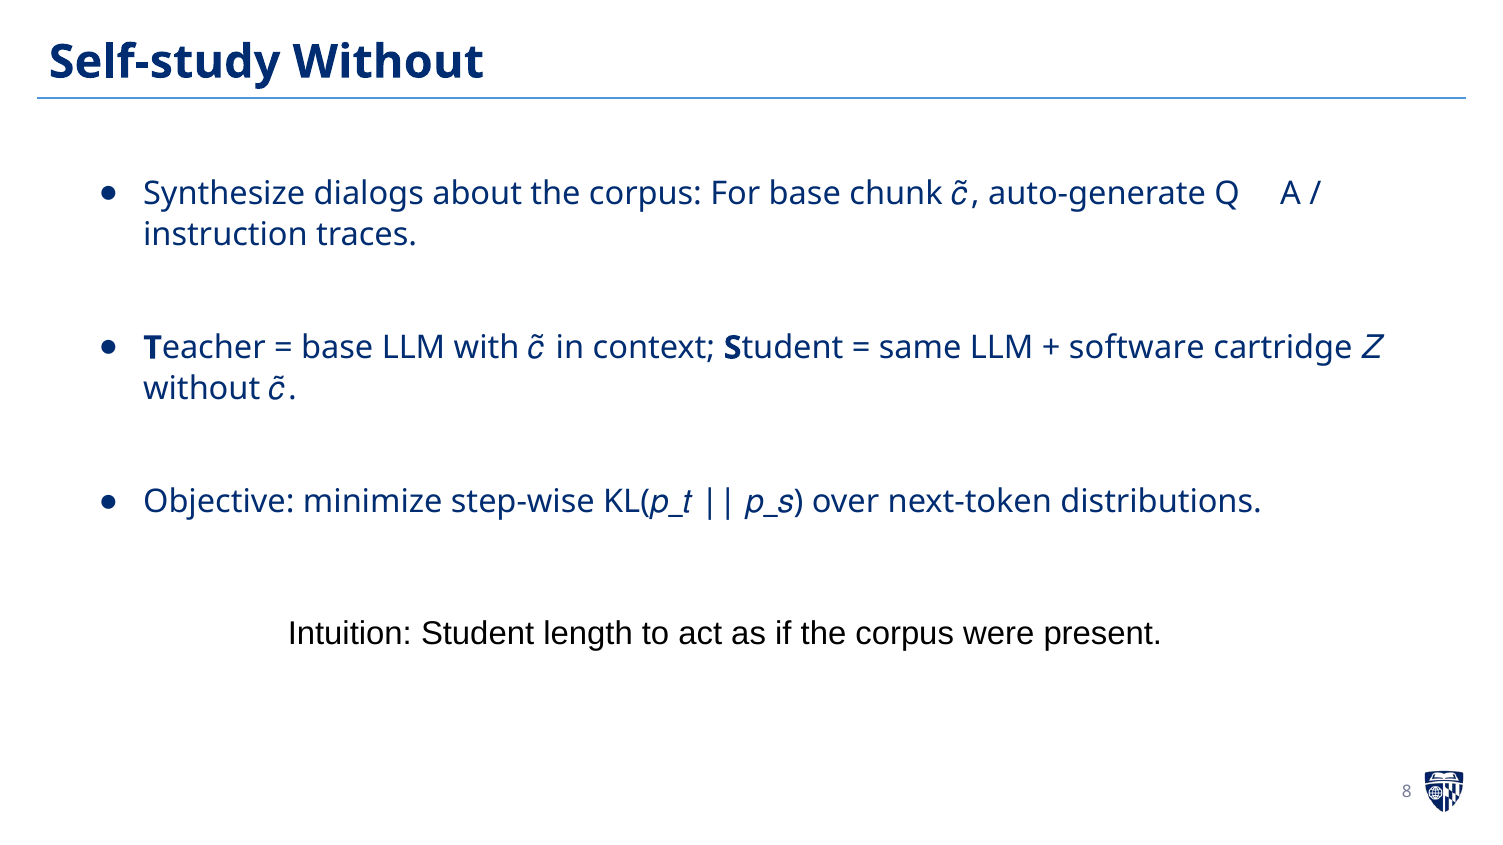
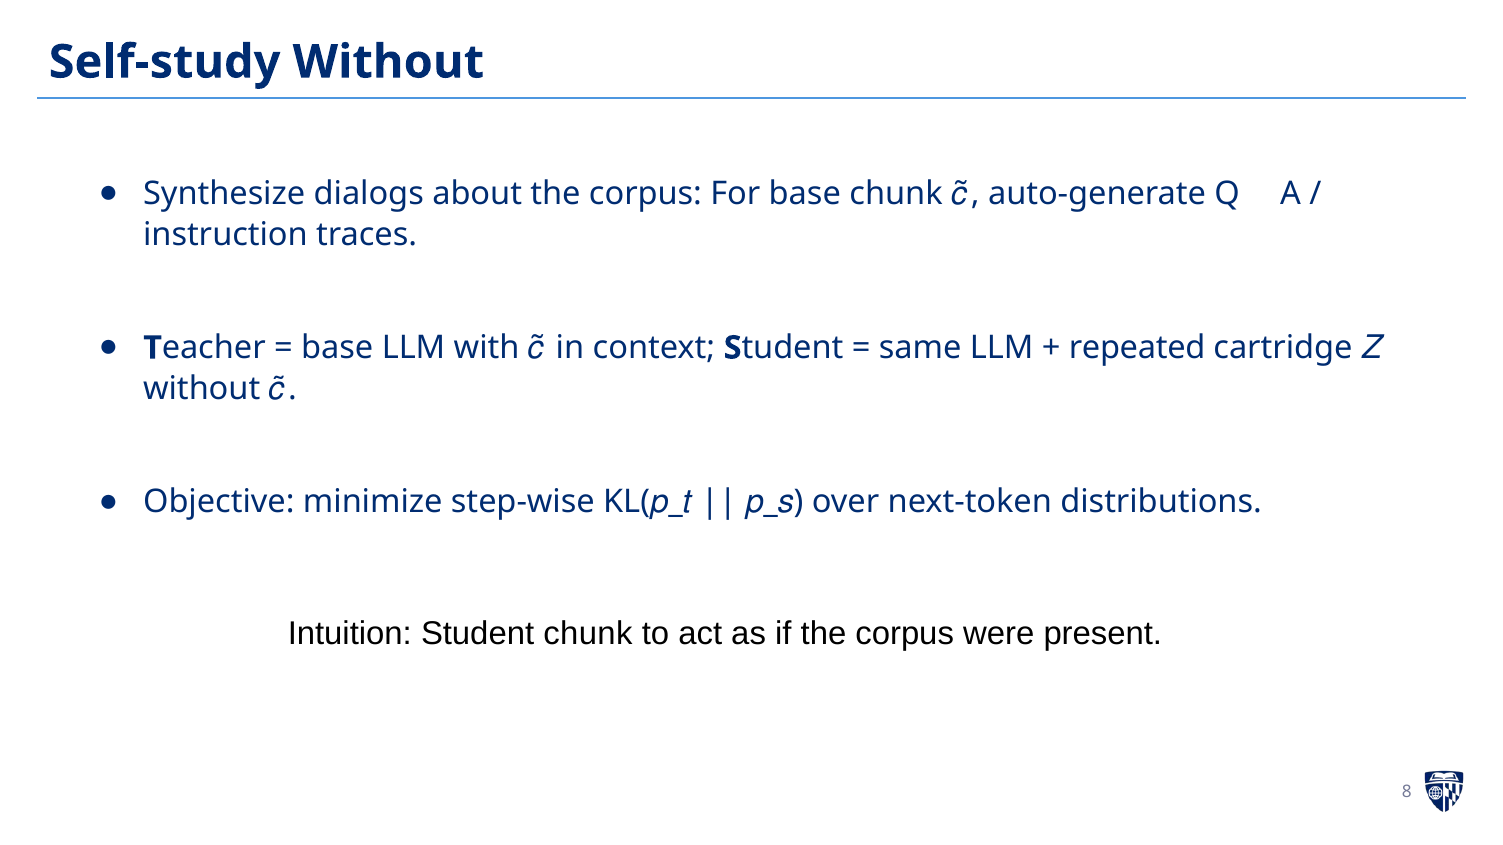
software: software -> repeated
Student length: length -> chunk
